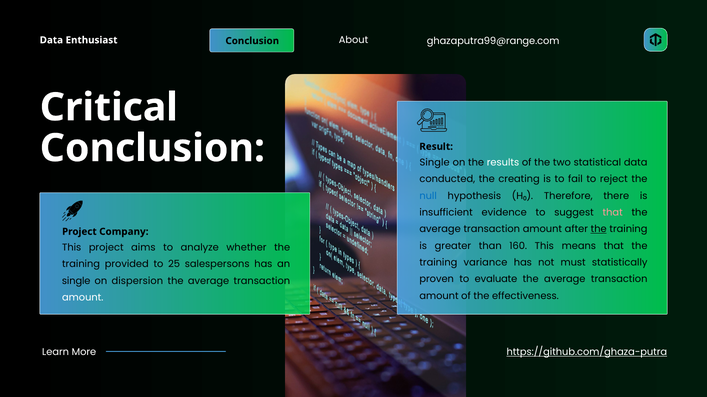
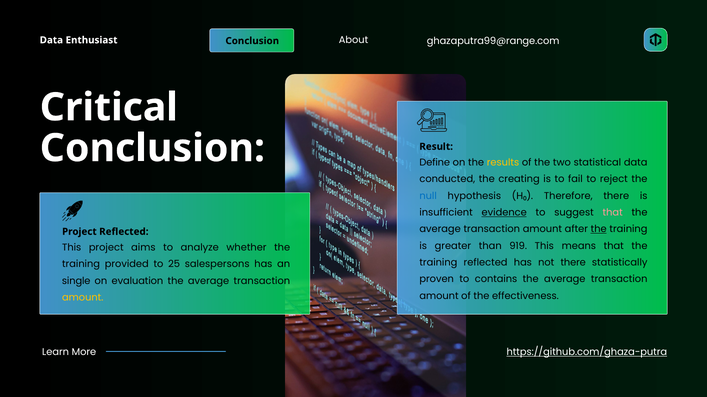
Conclusion Single: Single -> Define
results colour: white -> yellow
evidence underline: none -> present
Project Company: Company -> Reflected
160: 160 -> 919
training variance: variance -> reflected
not must: must -> there
evaluate: evaluate -> contains
dispersion: dispersion -> evaluation
amount at (83, 298) colour: white -> yellow
